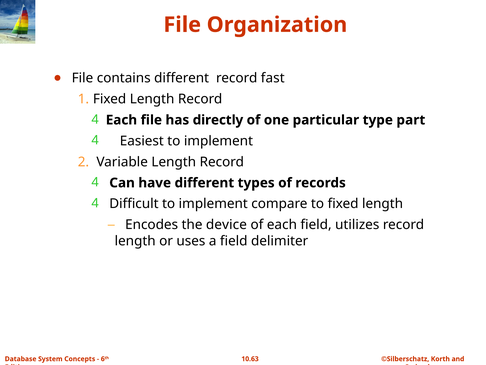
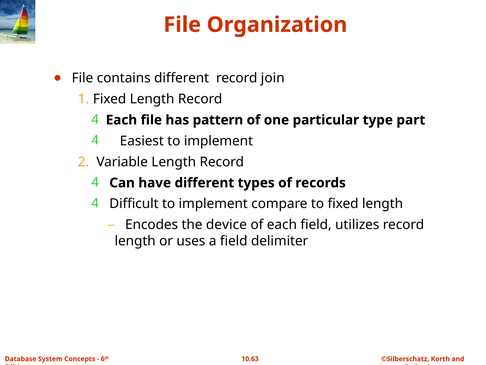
fast: fast -> join
directly: directly -> pattern
